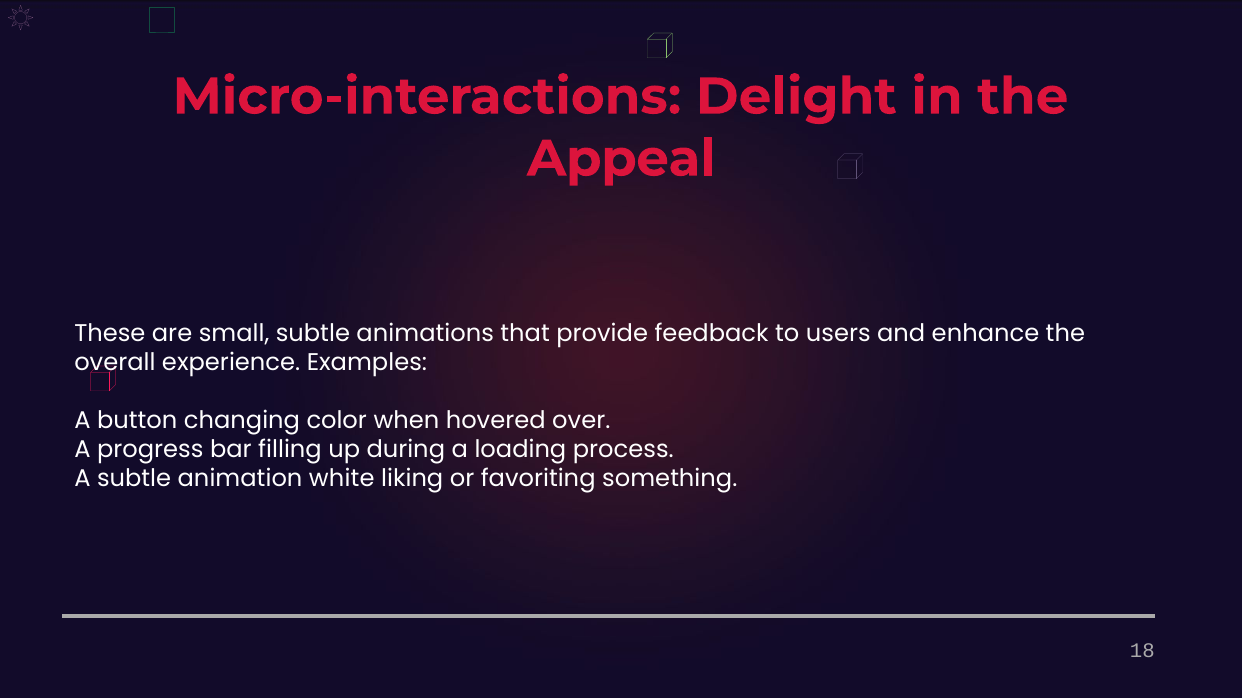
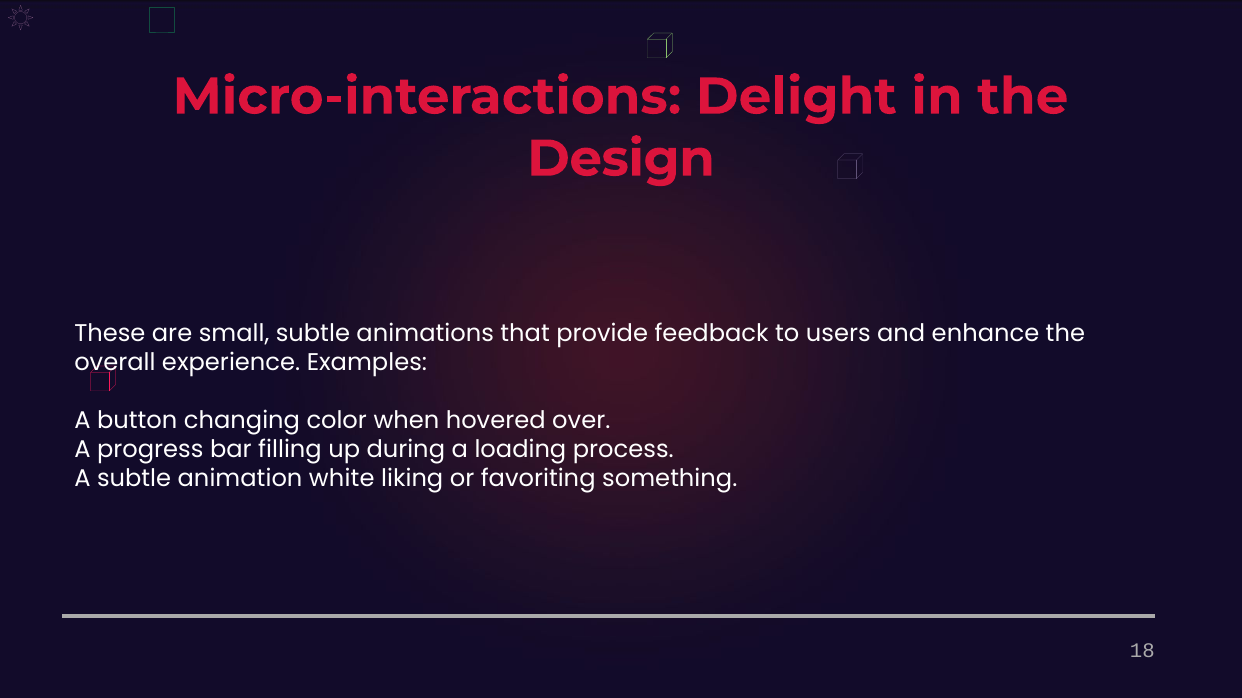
Appeal: Appeal -> Design
